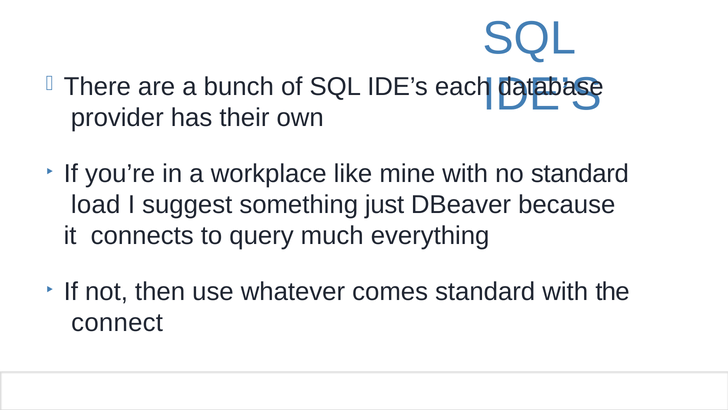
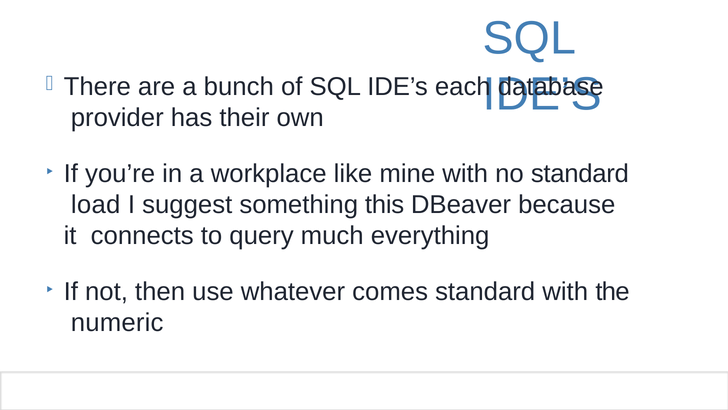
just: just -> this
connect: connect -> numeric
